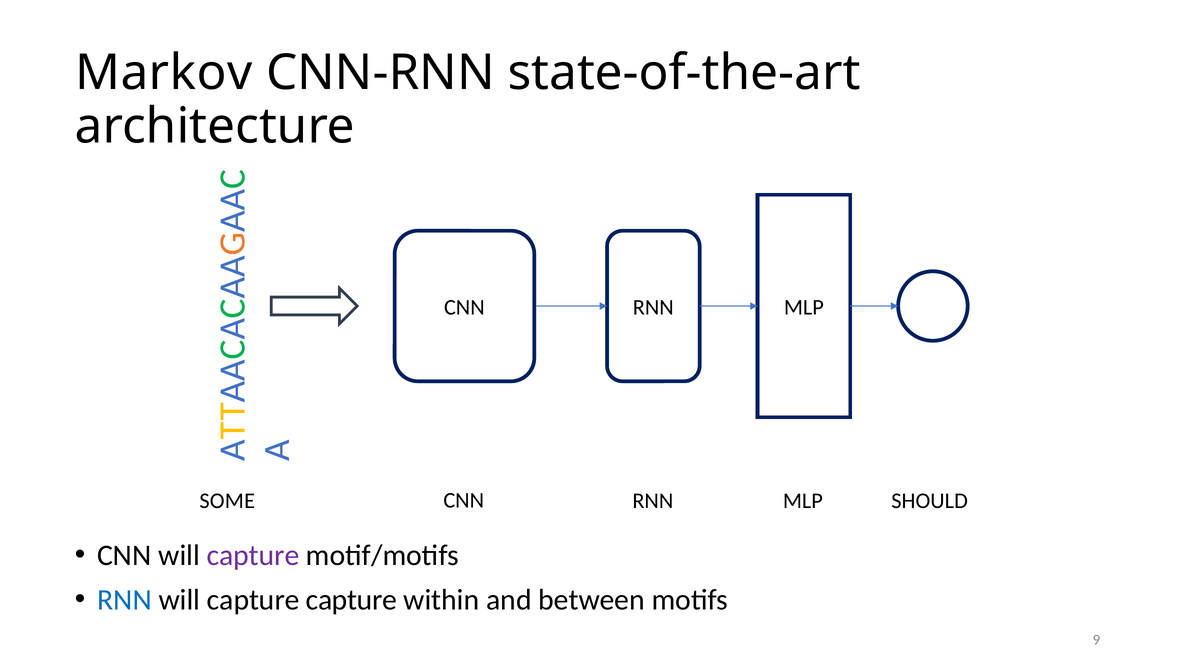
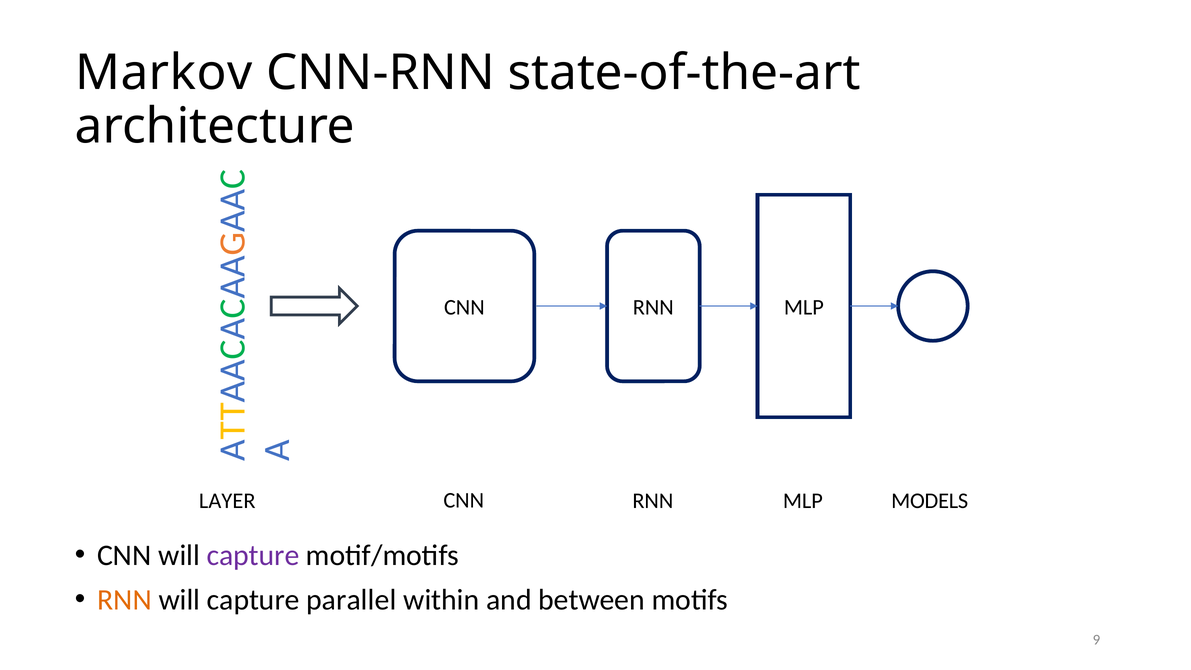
SOME: SOME -> LAYER
SHOULD: SHOULD -> MODELS
RNN at (124, 600) colour: blue -> orange
capture capture: capture -> parallel
